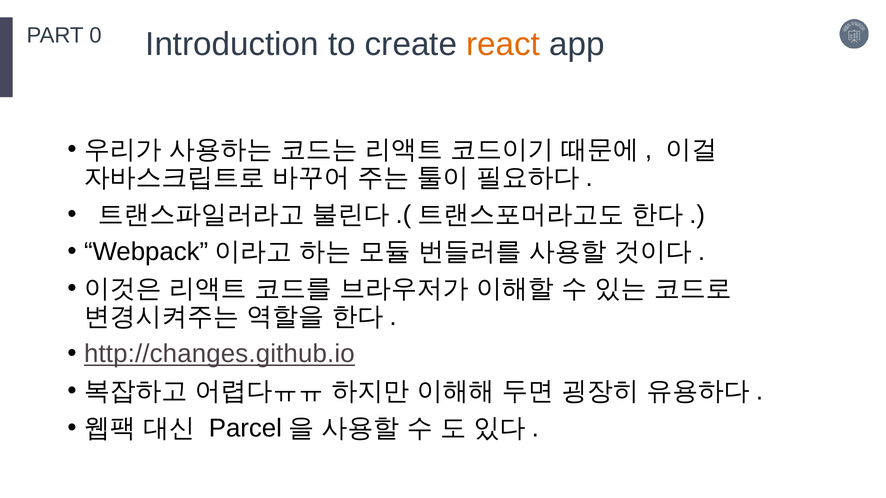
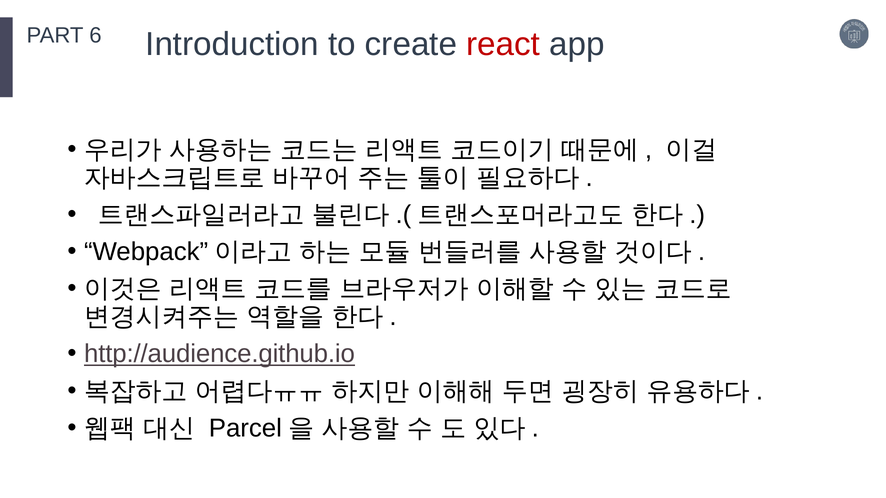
0: 0 -> 6
react colour: orange -> red
http://changes.github.io: http://changes.github.io -> http://audience.github.io
